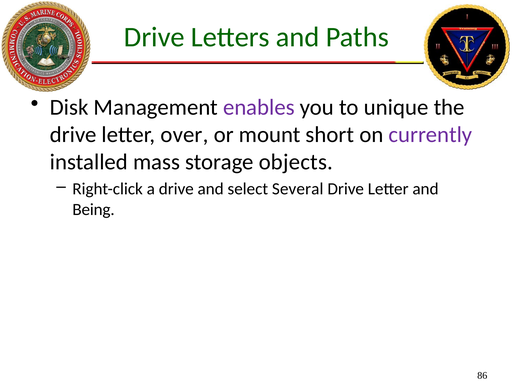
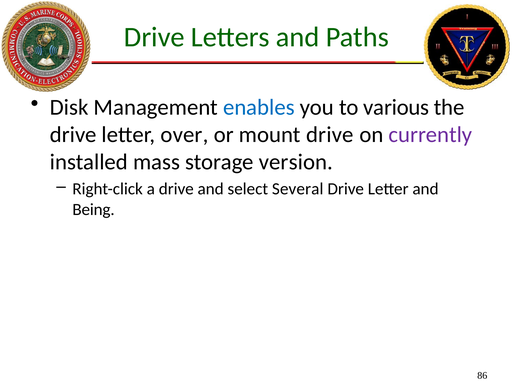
enables colour: purple -> blue
unique: unique -> various
mount short: short -> drive
objects: objects -> version
